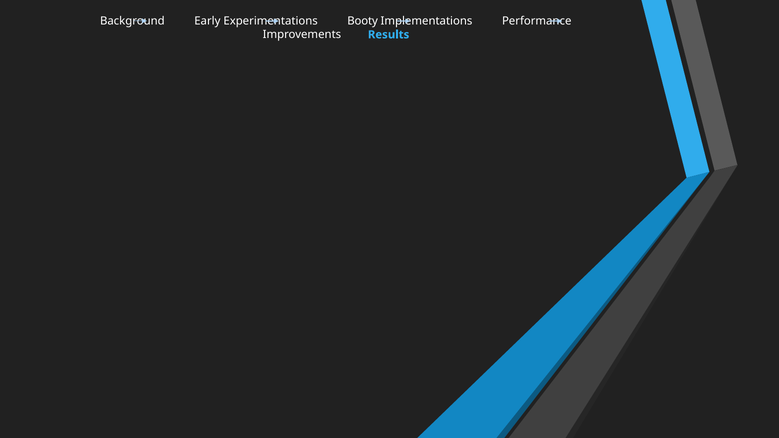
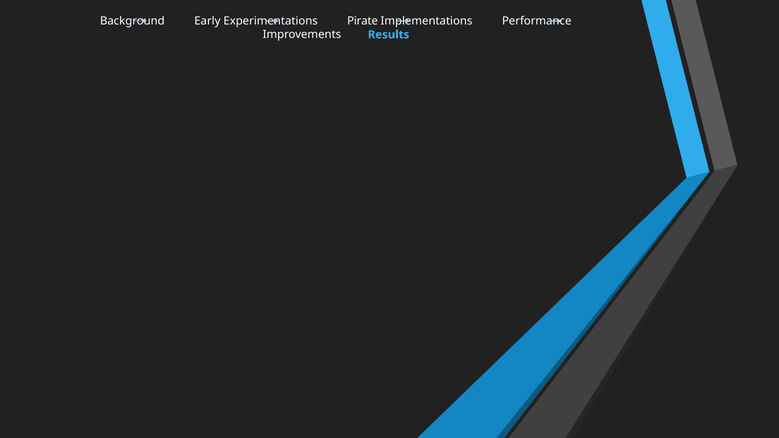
Booty: Booty -> Pirate
